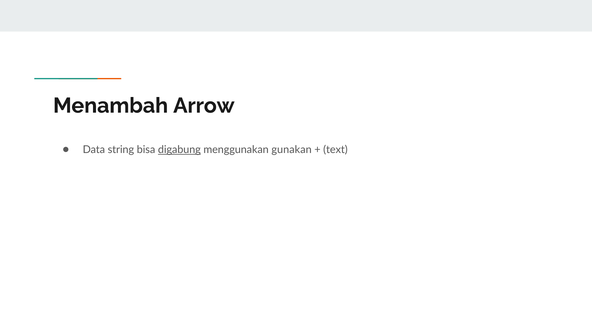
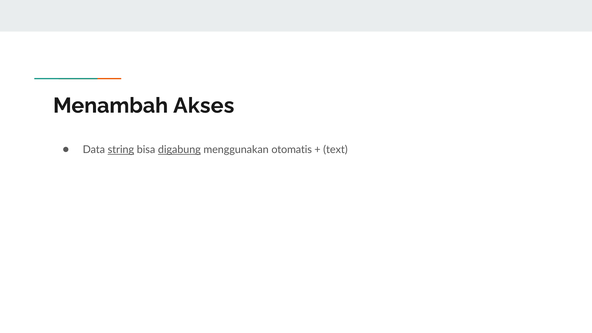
Arrow: Arrow -> Akses
string underline: none -> present
gunakan: gunakan -> otomatis
